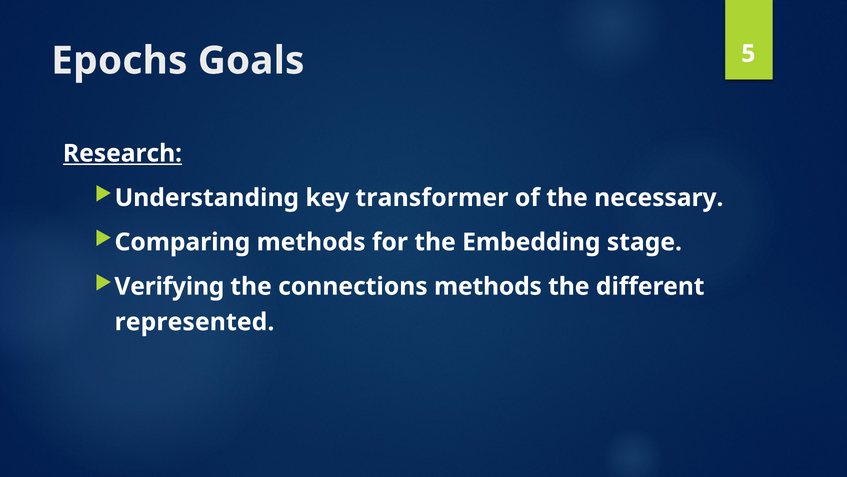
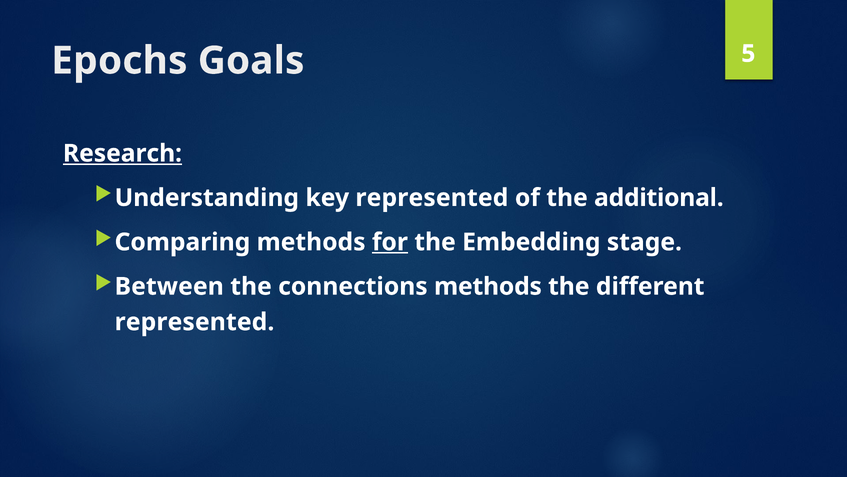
key transformer: transformer -> represented
necessary: necessary -> additional
for underline: none -> present
Verifying: Verifying -> Between
